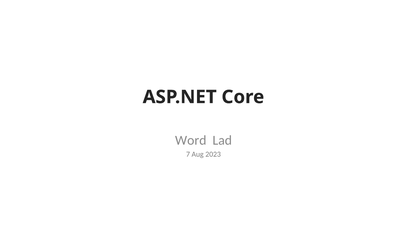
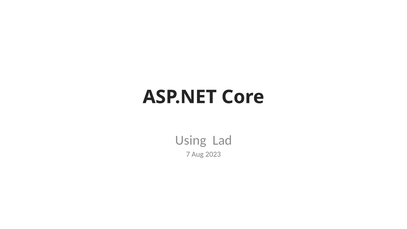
Word: Word -> Using
